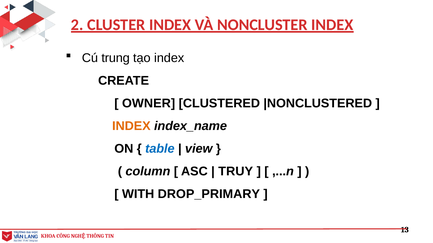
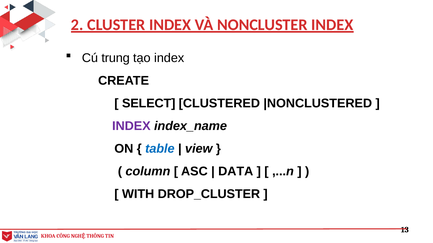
OWNER: OWNER -> SELECT
INDEX at (131, 126) colour: orange -> purple
TRUY: TRUY -> DATA
DROP_PRIMARY: DROP_PRIMARY -> DROP_CLUSTER
